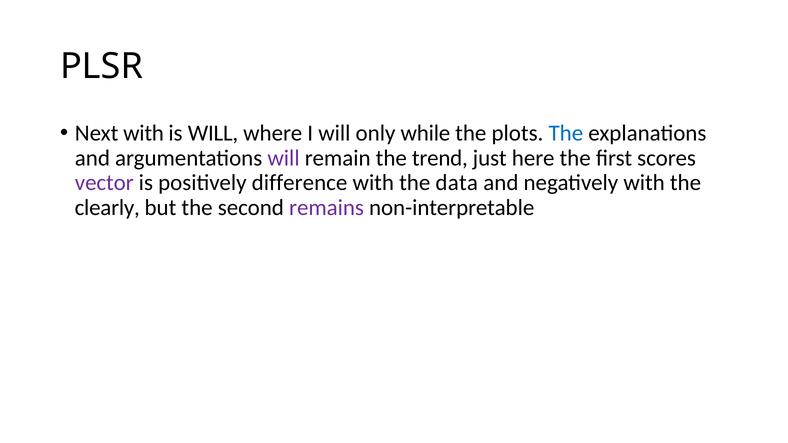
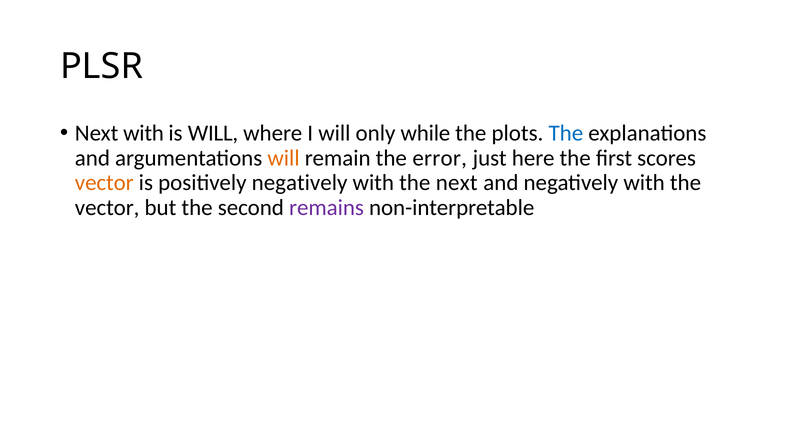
will at (284, 158) colour: purple -> orange
trend: trend -> error
vector at (104, 183) colour: purple -> orange
positively difference: difference -> negatively
the data: data -> next
clearly at (107, 208): clearly -> vector
